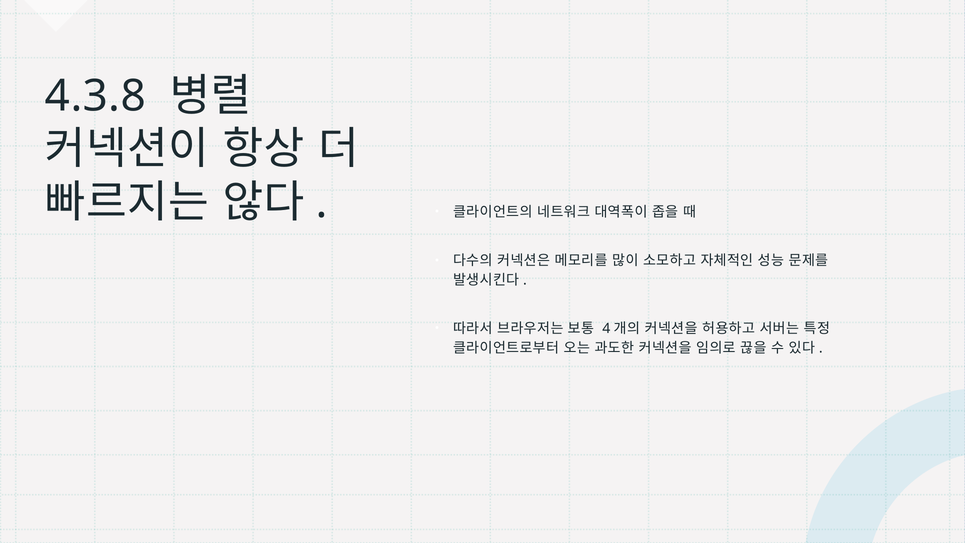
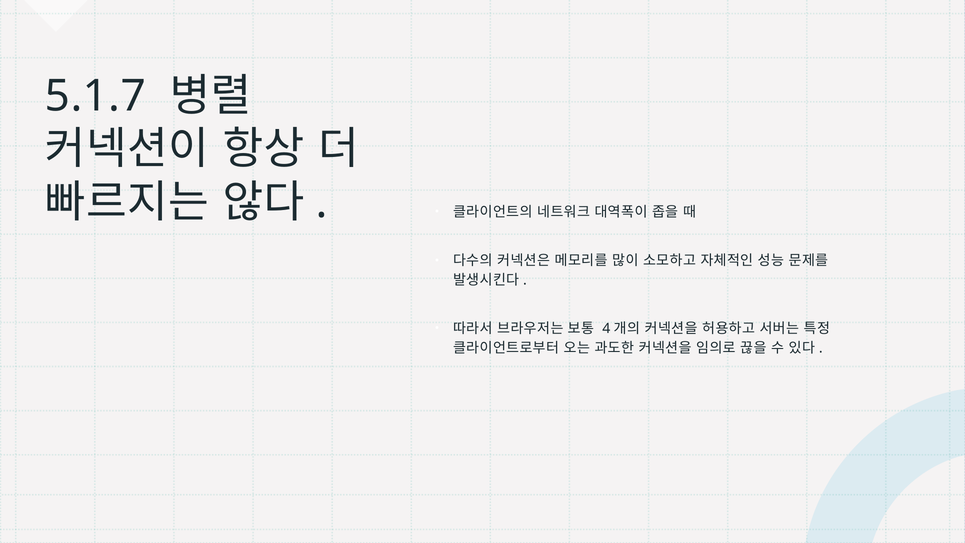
4.3.8: 4.3.8 -> 5.1.7
